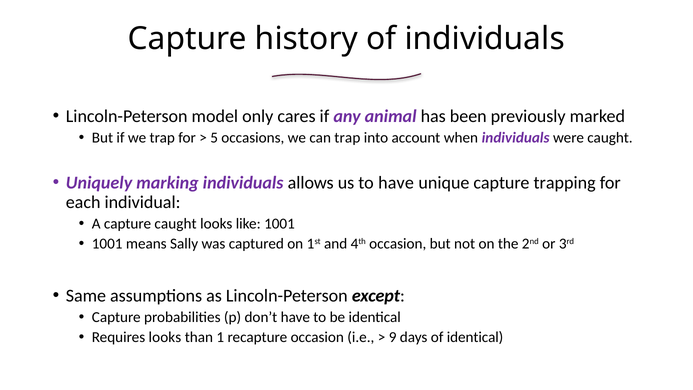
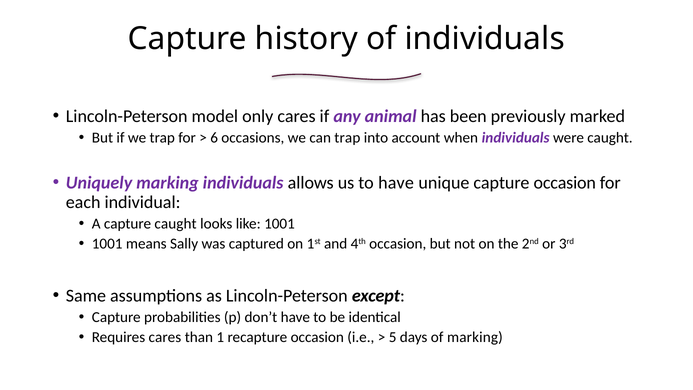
5: 5 -> 6
capture trapping: trapping -> occasion
Requires looks: looks -> cares
9: 9 -> 5
of identical: identical -> marking
